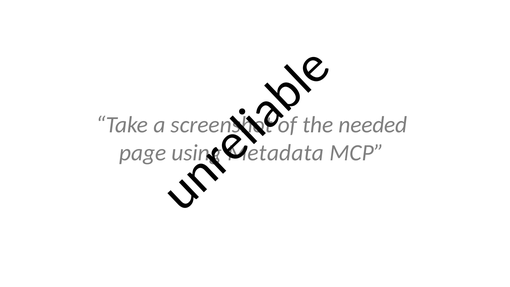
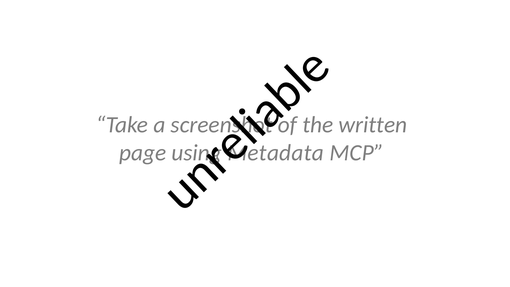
needed: needed -> written
